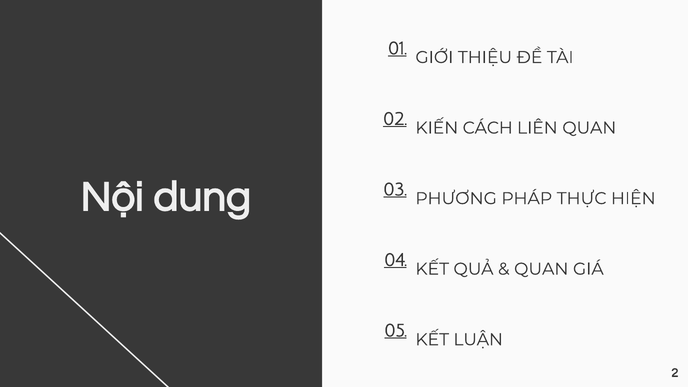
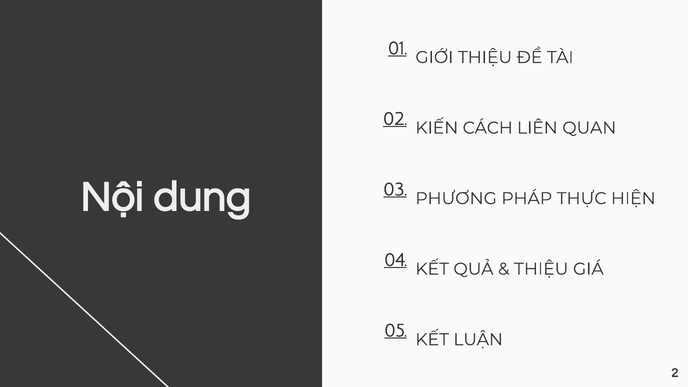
QUAN at (541, 269): QUAN -> THIỆU
